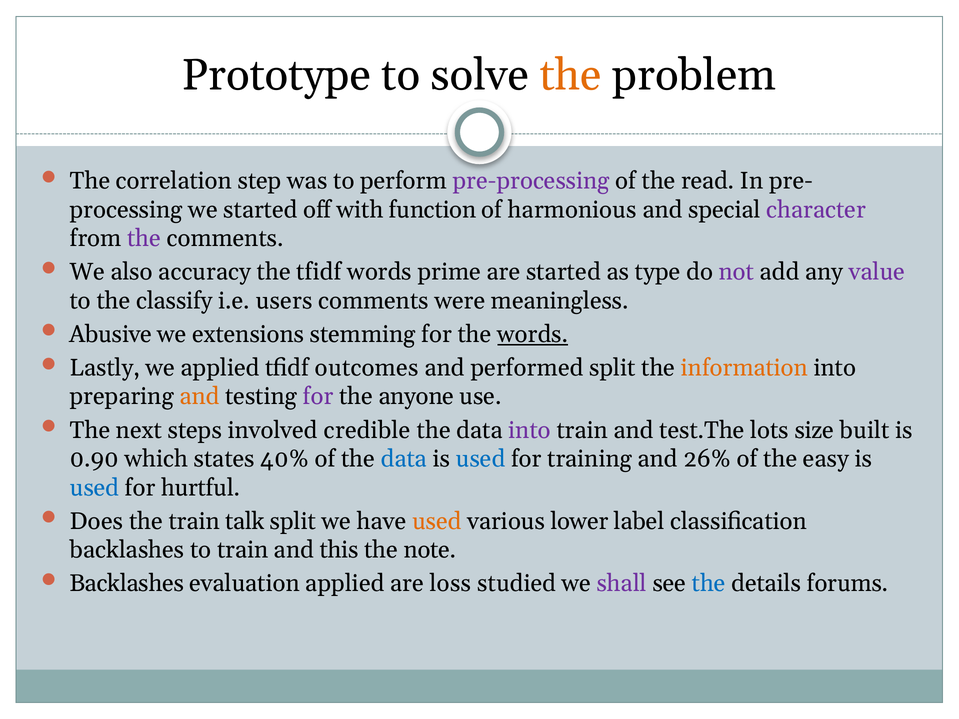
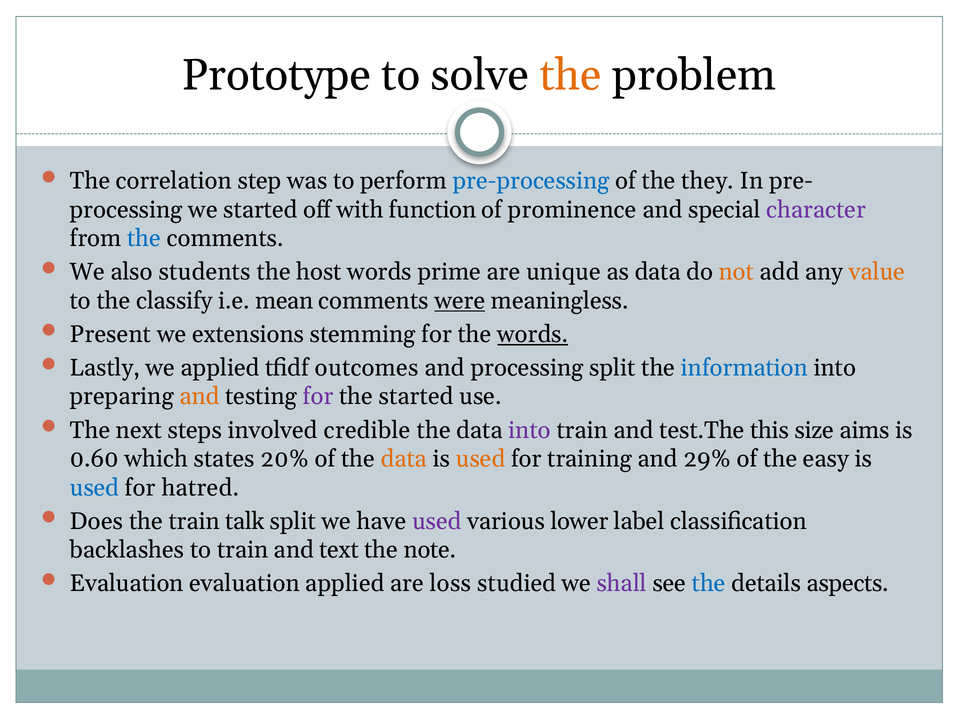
pre-processing colour: purple -> blue
read: read -> they
harmonious: harmonious -> prominence
the at (144, 238) colour: purple -> blue
accuracy: accuracy -> students
the tfidf: tfidf -> host
are started: started -> unique
as type: type -> data
not colour: purple -> orange
value colour: purple -> orange
users: users -> mean
were underline: none -> present
Abusive: Abusive -> Present
and performed: performed -> processing
information colour: orange -> blue
the anyone: anyone -> started
lots: lots -> this
built: built -> aims
0.90: 0.90 -> 0.60
40%: 40% -> 20%
data at (404, 459) colour: blue -> orange
used at (481, 459) colour: blue -> orange
26%: 26% -> 29%
hurtful: hurtful -> hatred
used at (437, 521) colour: orange -> purple
this: this -> text
Backlashes at (127, 584): Backlashes -> Evaluation
forums: forums -> aspects
